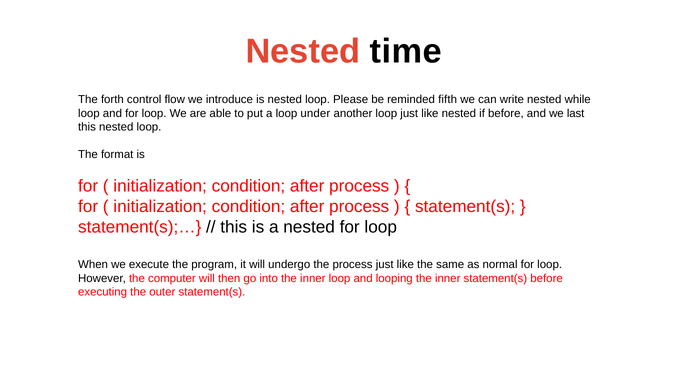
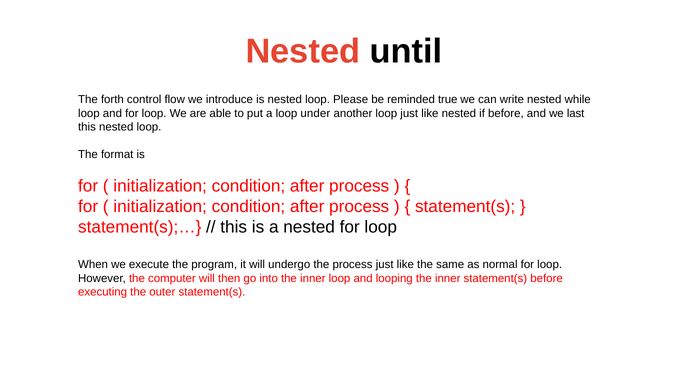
time: time -> until
fifth: fifth -> true
